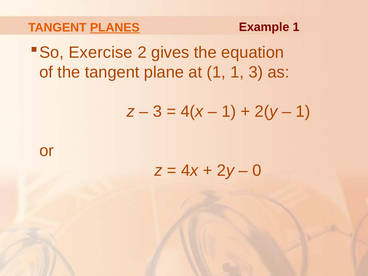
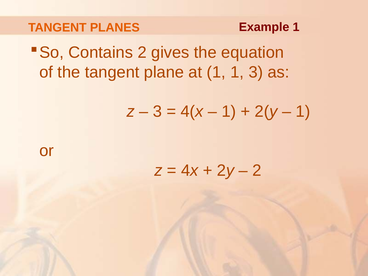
PLANES underline: present -> none
Exercise: Exercise -> Contains
0 at (257, 170): 0 -> 2
